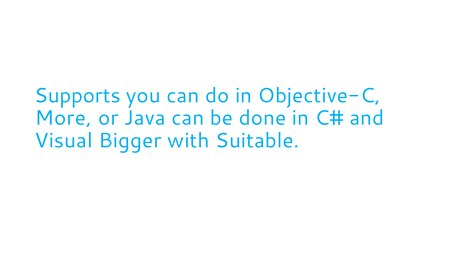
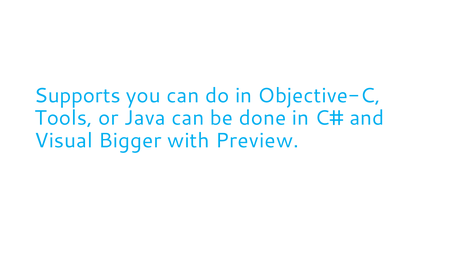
More: More -> Tools
Suitable: Suitable -> Preview
